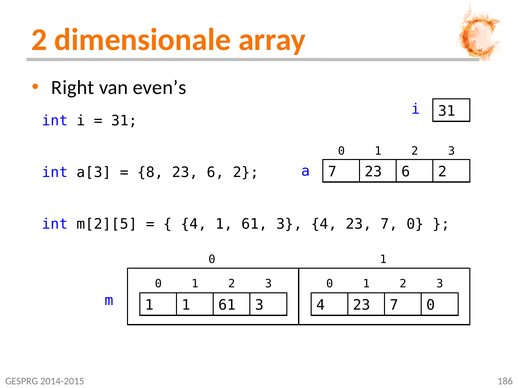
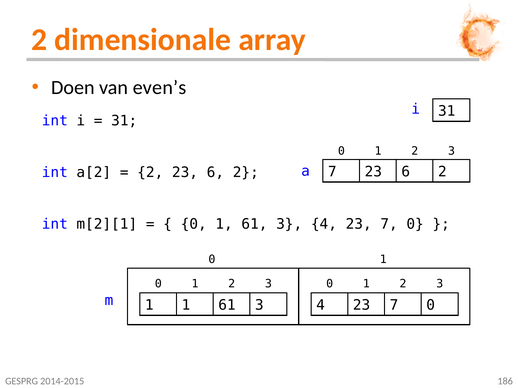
Right: Right -> Doen
a[3: a[3 -> a[2
8 at (150, 173): 8 -> 2
m[2][5: m[2][5 -> m[2][1
4 at (194, 224): 4 -> 0
